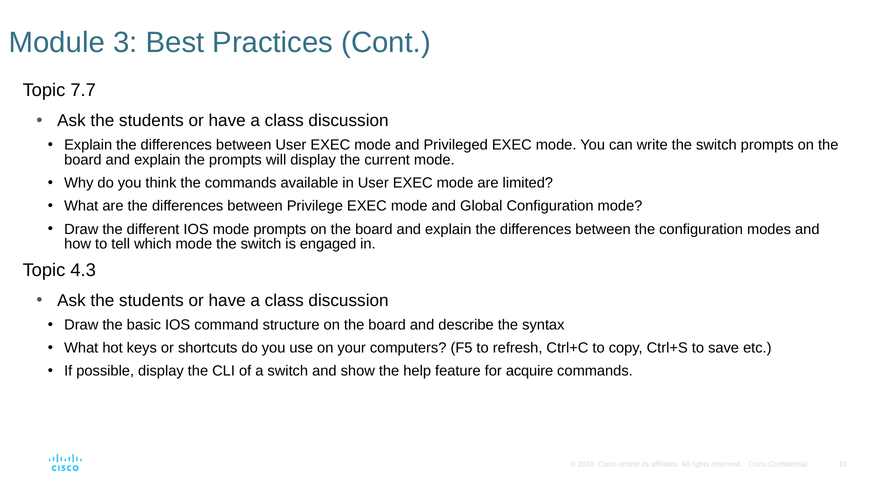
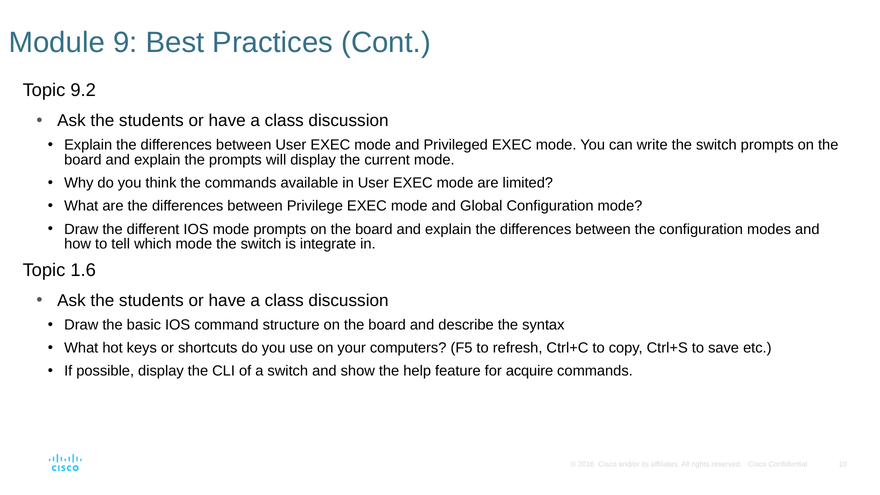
3: 3 -> 9
7.7: 7.7 -> 9.2
engaged: engaged -> integrate
4.3: 4.3 -> 1.6
